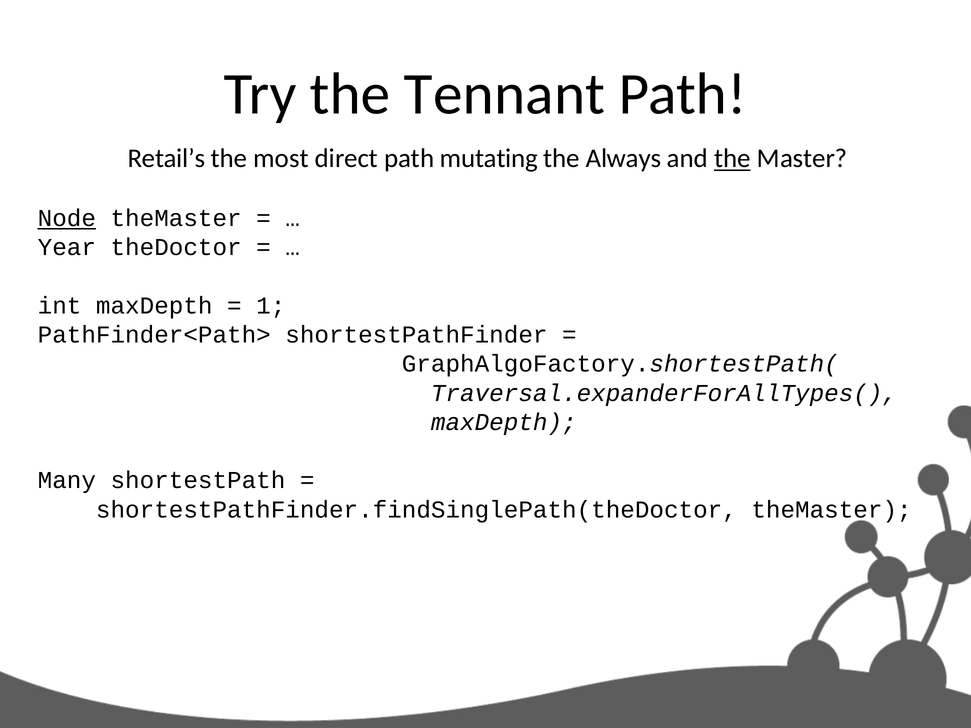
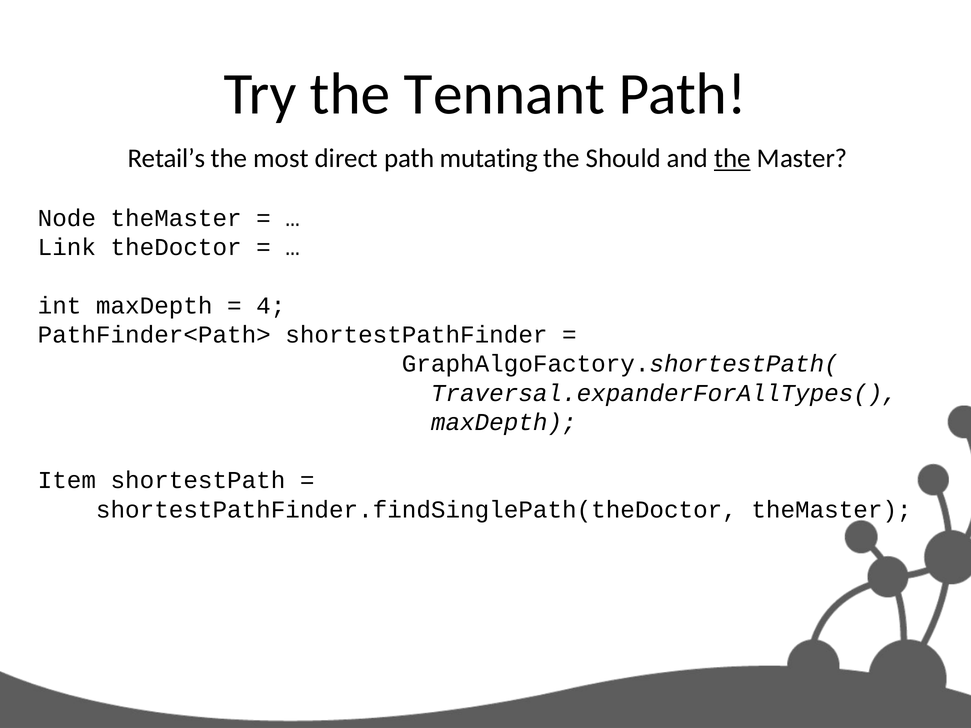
Always: Always -> Should
Node underline: present -> none
Year: Year -> Link
1: 1 -> 4
Many: Many -> Item
